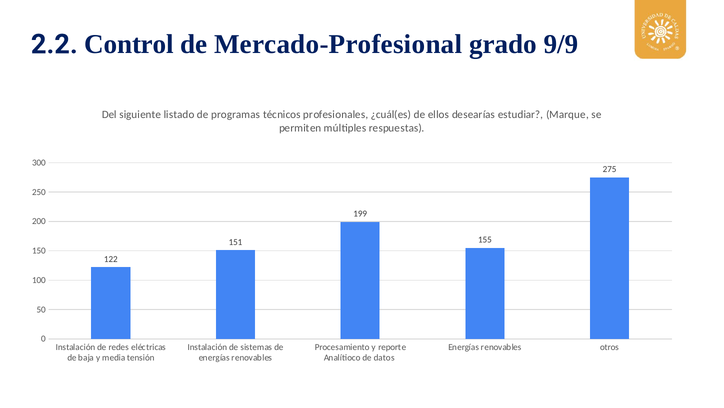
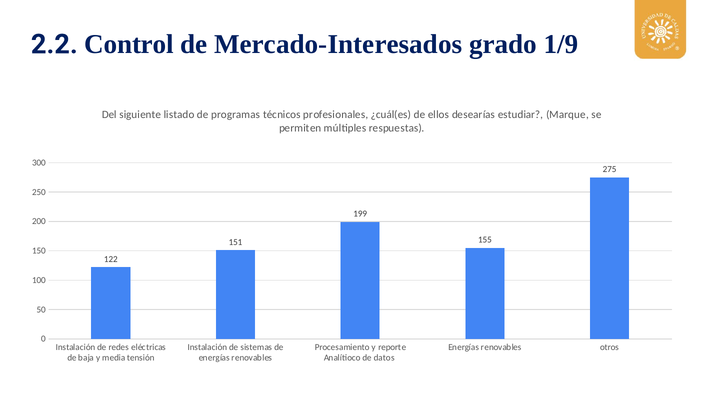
Mercado-Profesional: Mercado-Profesional -> Mercado-Interesados
9/9: 9/9 -> 1/9
